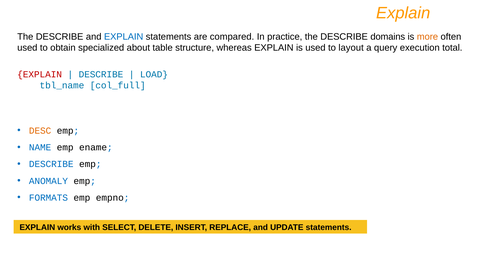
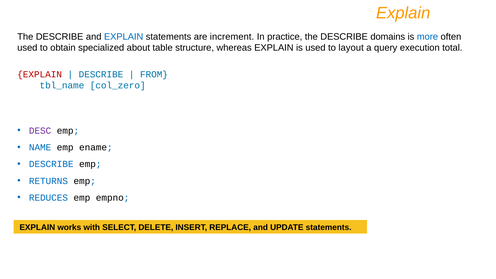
compared: compared -> increment
more colour: orange -> blue
LOAD: LOAD -> FROM
col_full: col_full -> col_zero
DESC colour: orange -> purple
ANOMALY: ANOMALY -> RETURNS
FORMATS: FORMATS -> REDUCES
